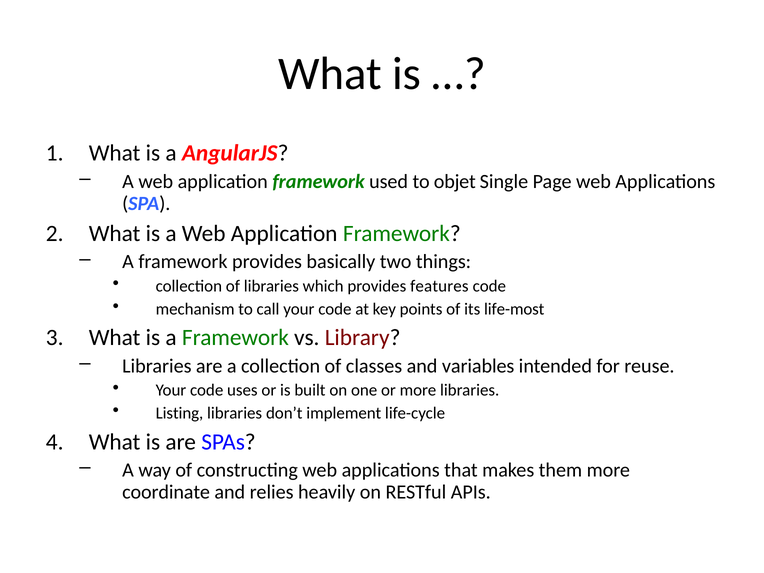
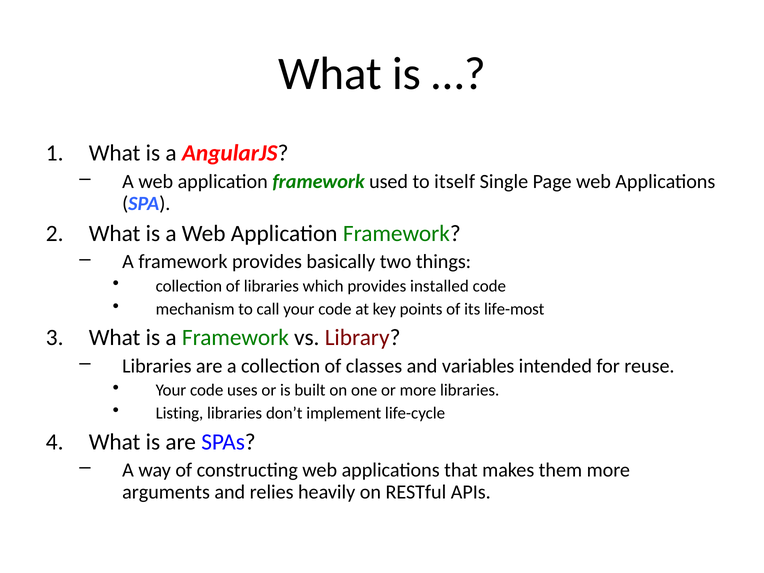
objet: objet -> itself
features: features -> installed
coordinate: coordinate -> arguments
